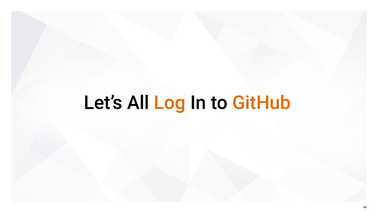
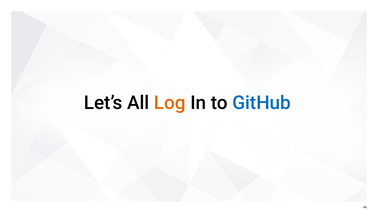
GitHub colour: orange -> blue
